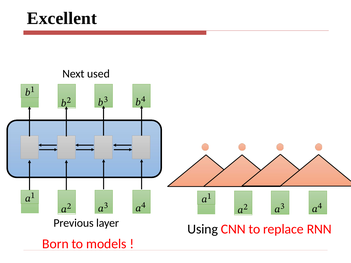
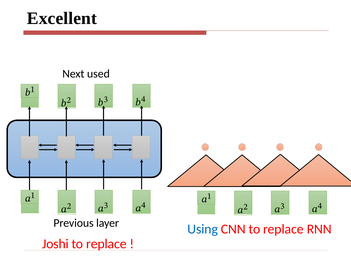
Using colour: black -> blue
Born: Born -> Joshi
models at (106, 244): models -> replace
